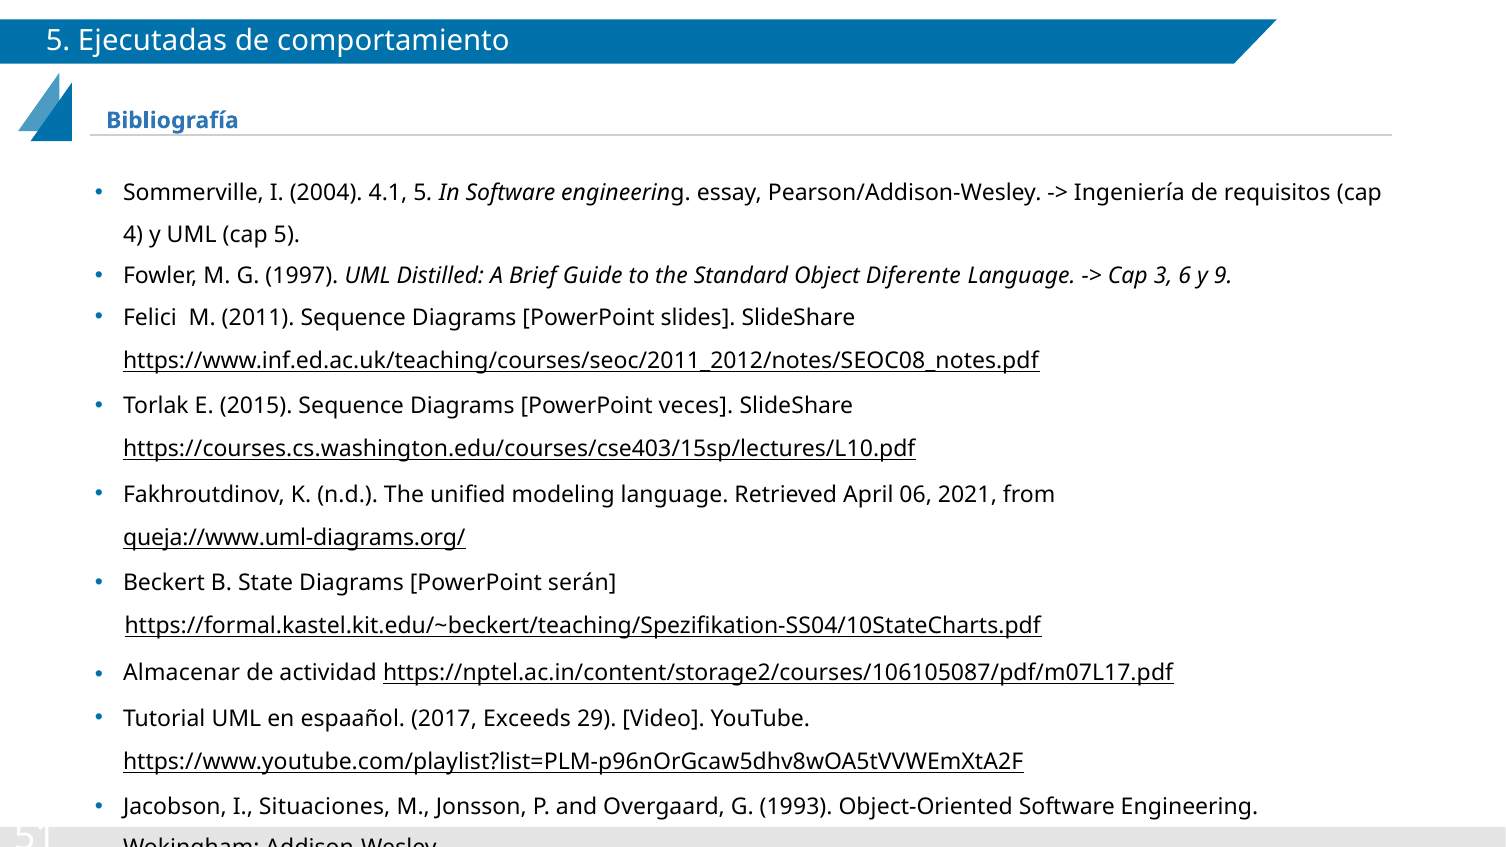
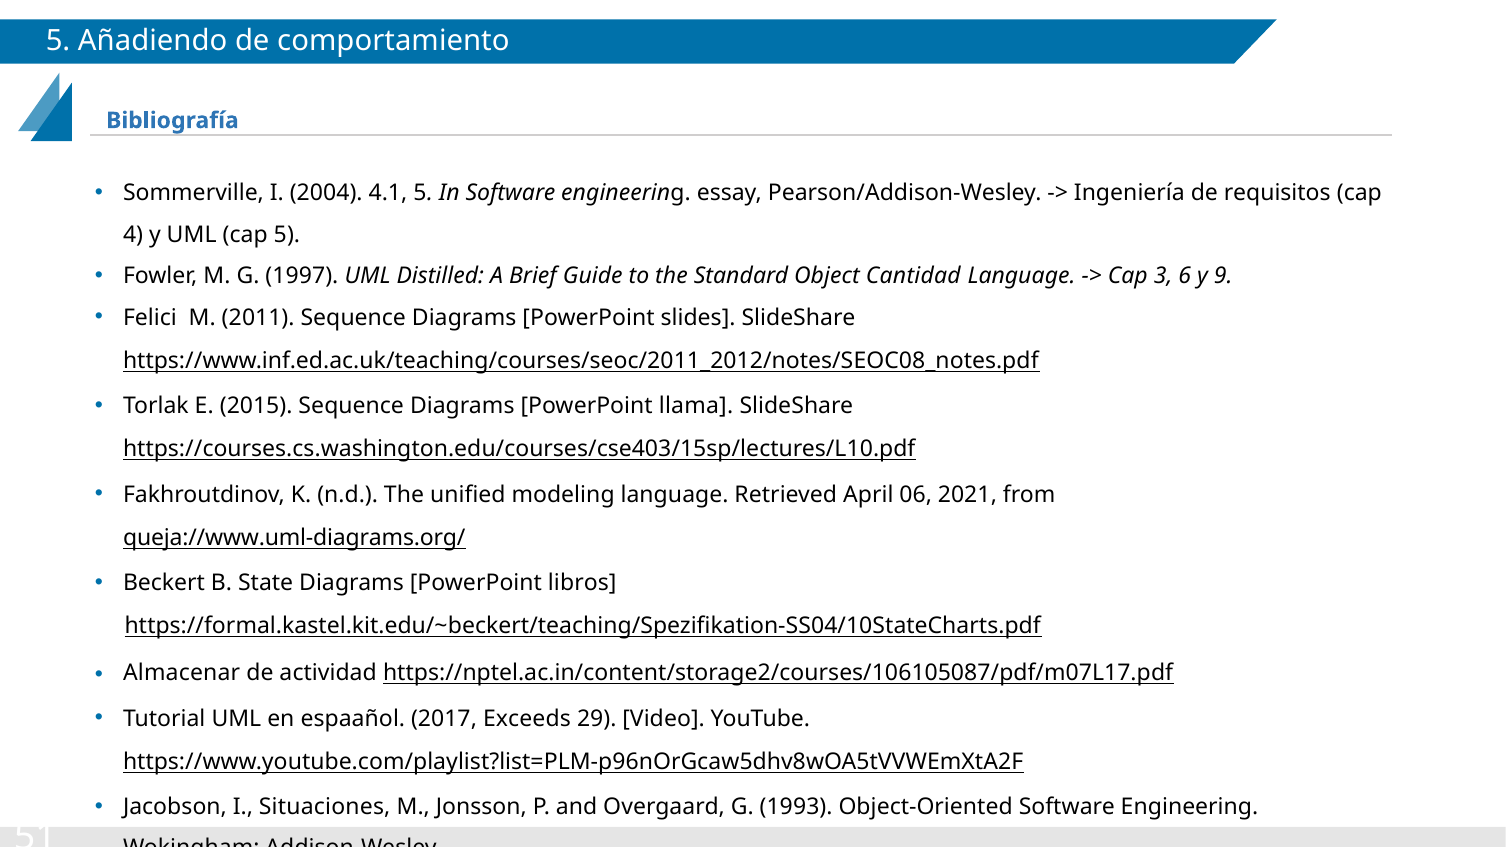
Ejecutadas: Ejecutadas -> Añadiendo
Diferente: Diferente -> Cantidad
veces: veces -> llama
serán: serán -> libros
